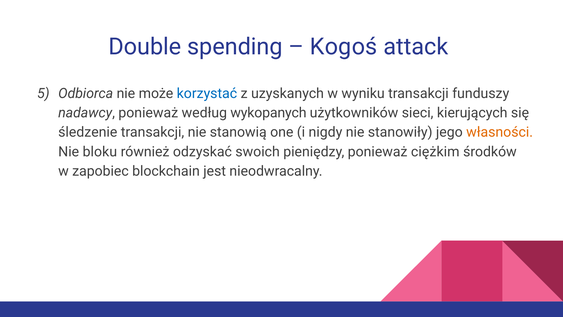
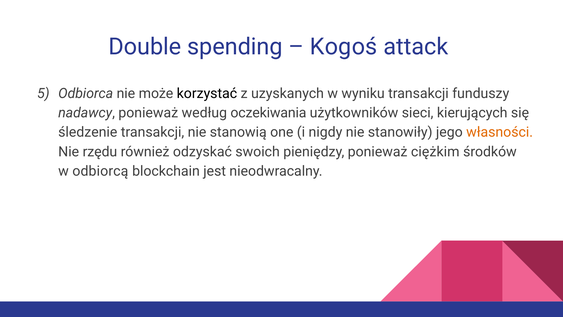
korzystać colour: blue -> black
wykopanych: wykopanych -> oczekiwania
bloku: bloku -> rzędu
zapobiec: zapobiec -> odbiorcą
